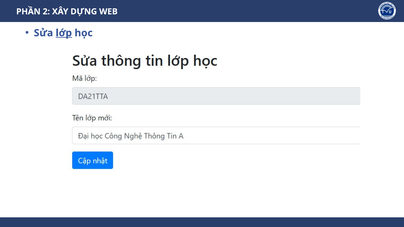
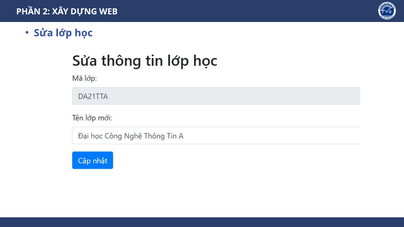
lớp underline: present -> none
